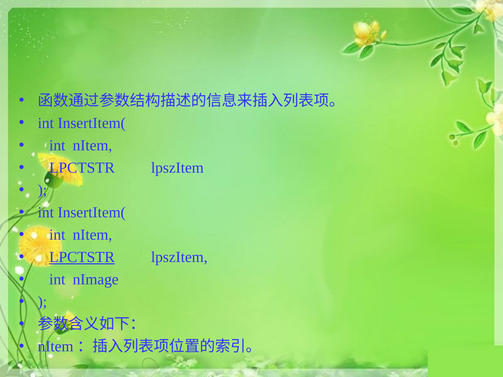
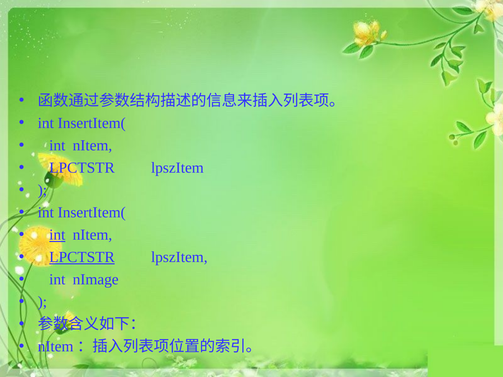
int at (57, 235) underline: none -> present
